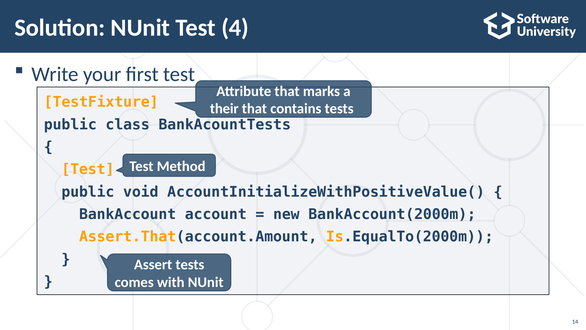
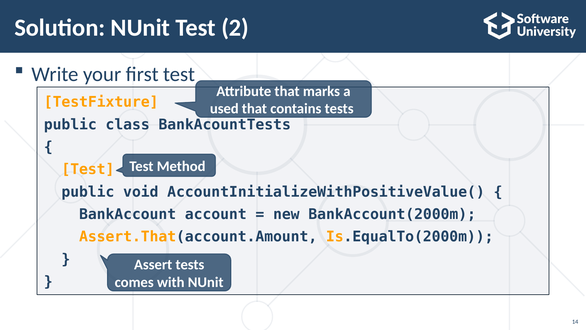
4: 4 -> 2
their: their -> used
